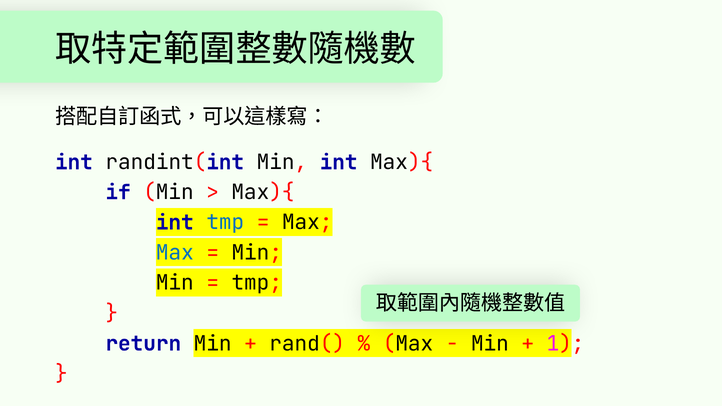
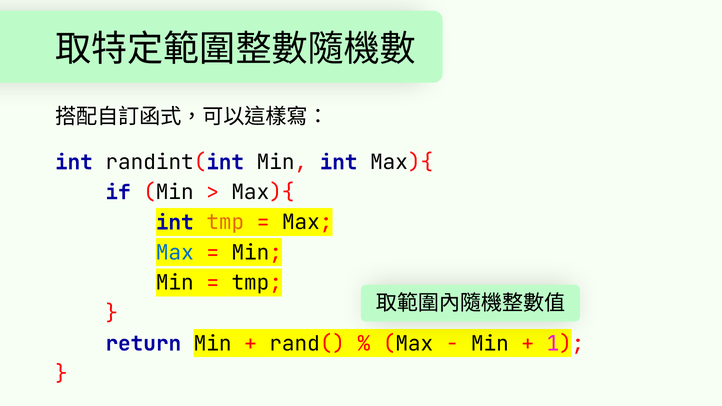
tmp at (225, 223) colour: blue -> orange
